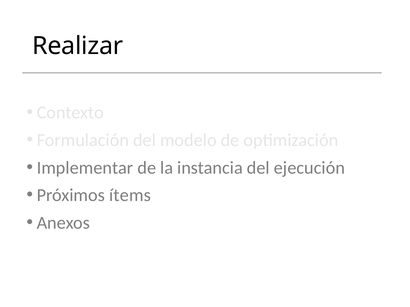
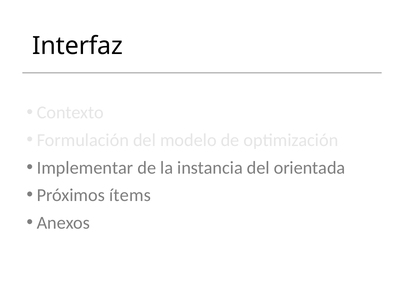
Realizar: Realizar -> Interfaz
ejecución: ejecución -> orientada
